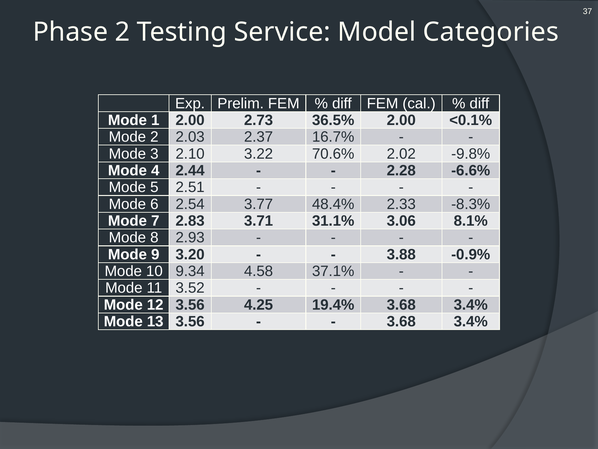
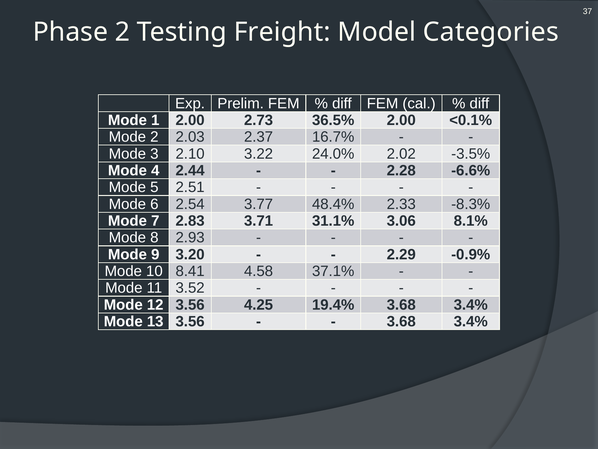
Service: Service -> Freight
70.6%: 70.6% -> 24.0%
-9.8%: -9.8% -> -3.5%
3.88: 3.88 -> 2.29
9.34: 9.34 -> 8.41
